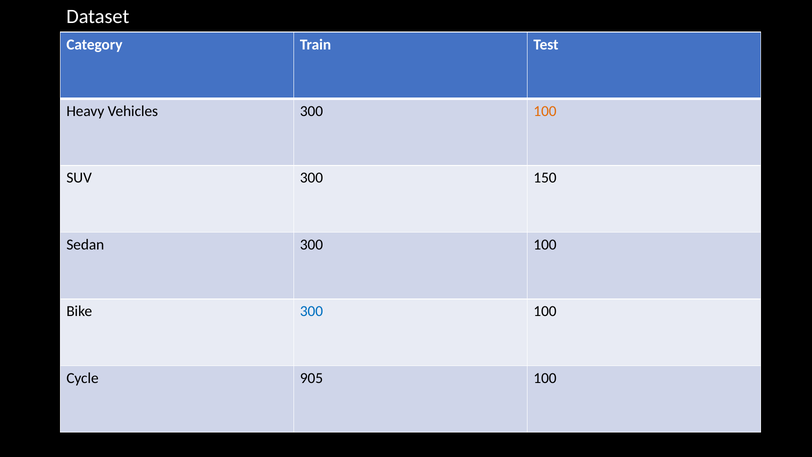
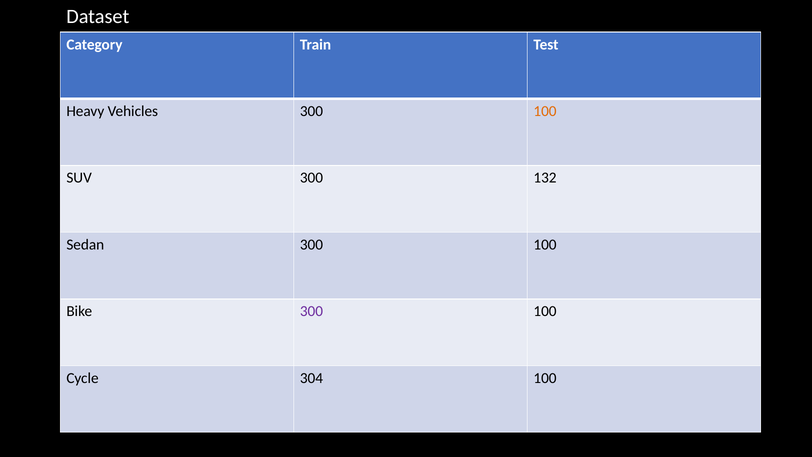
150: 150 -> 132
300 at (311, 311) colour: blue -> purple
905: 905 -> 304
